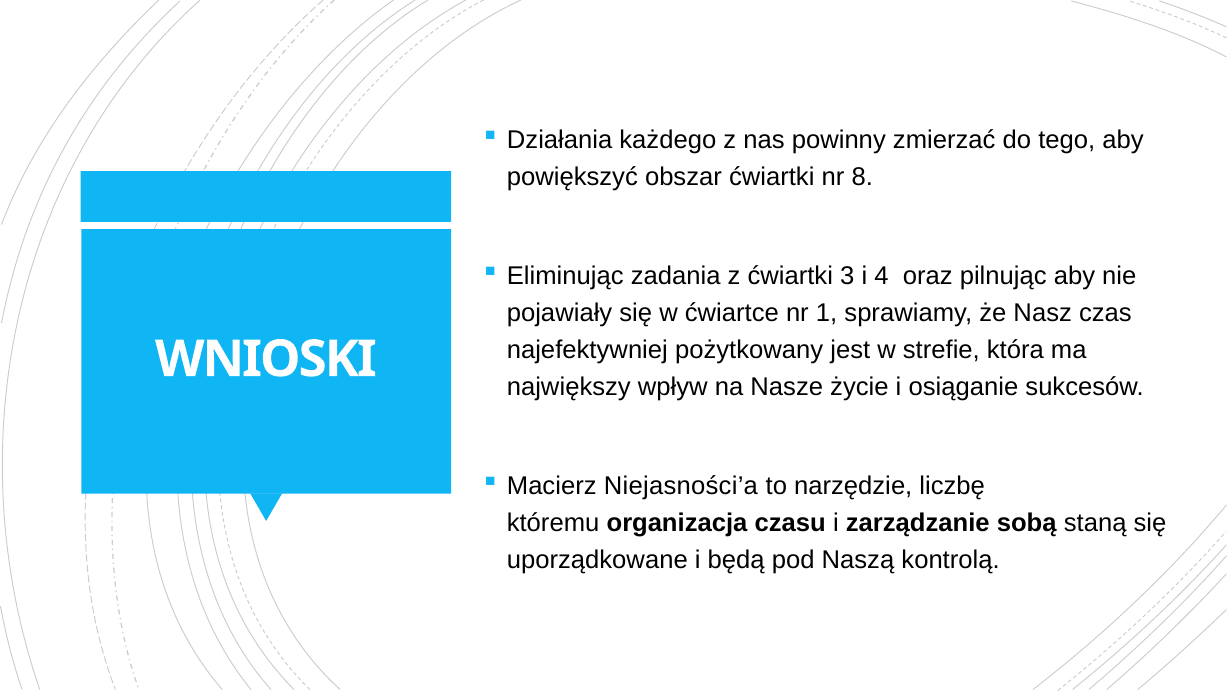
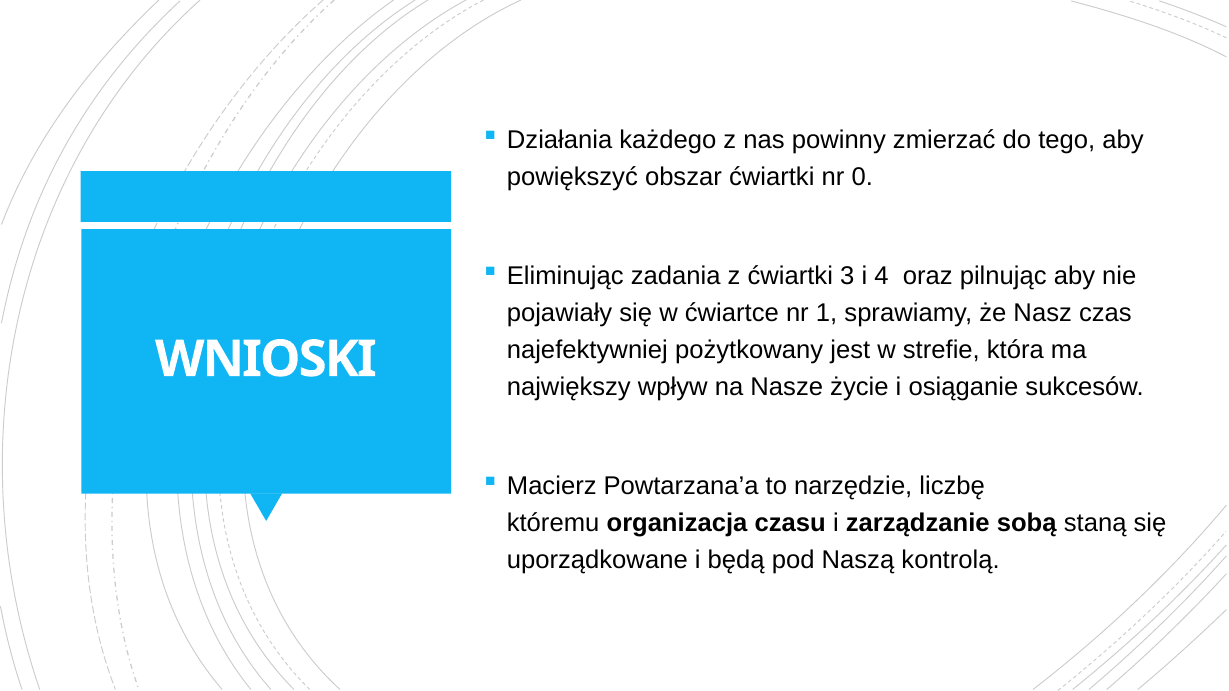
8: 8 -> 0
Niejasności’a: Niejasności’a -> Powtarzana’a
